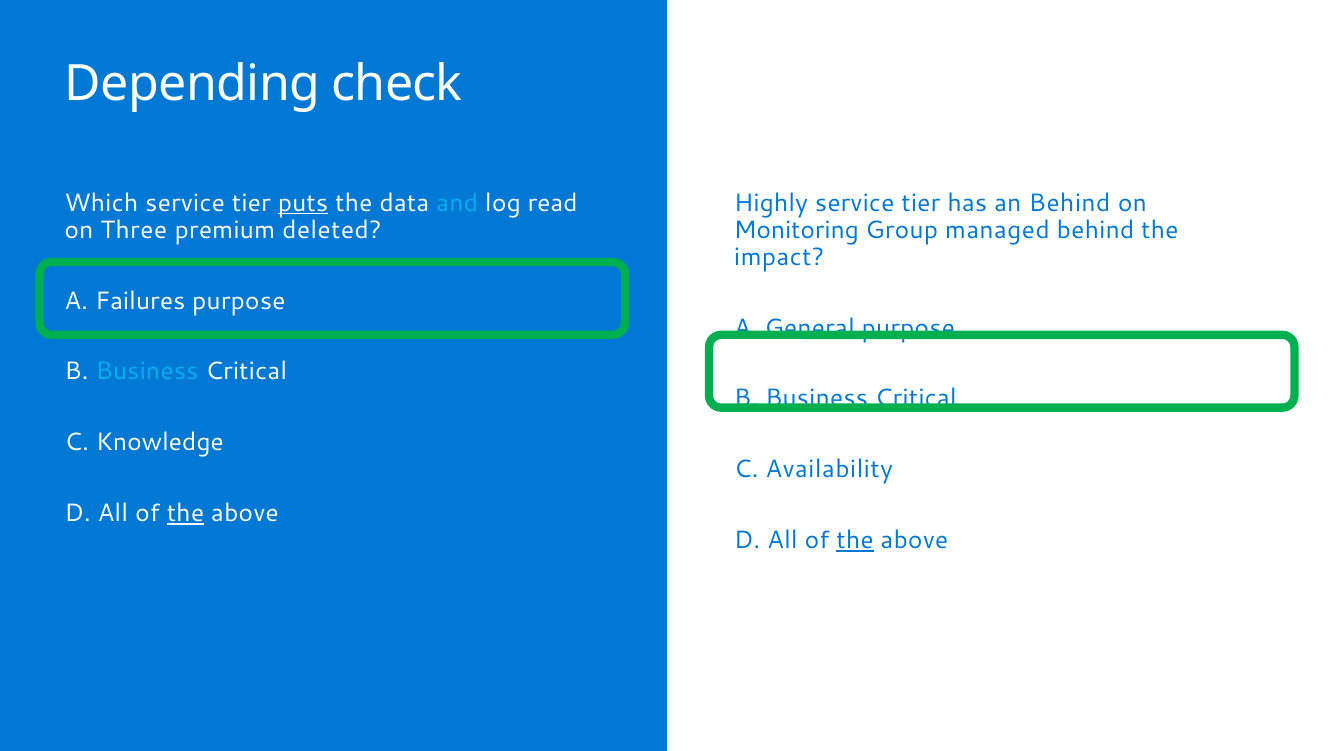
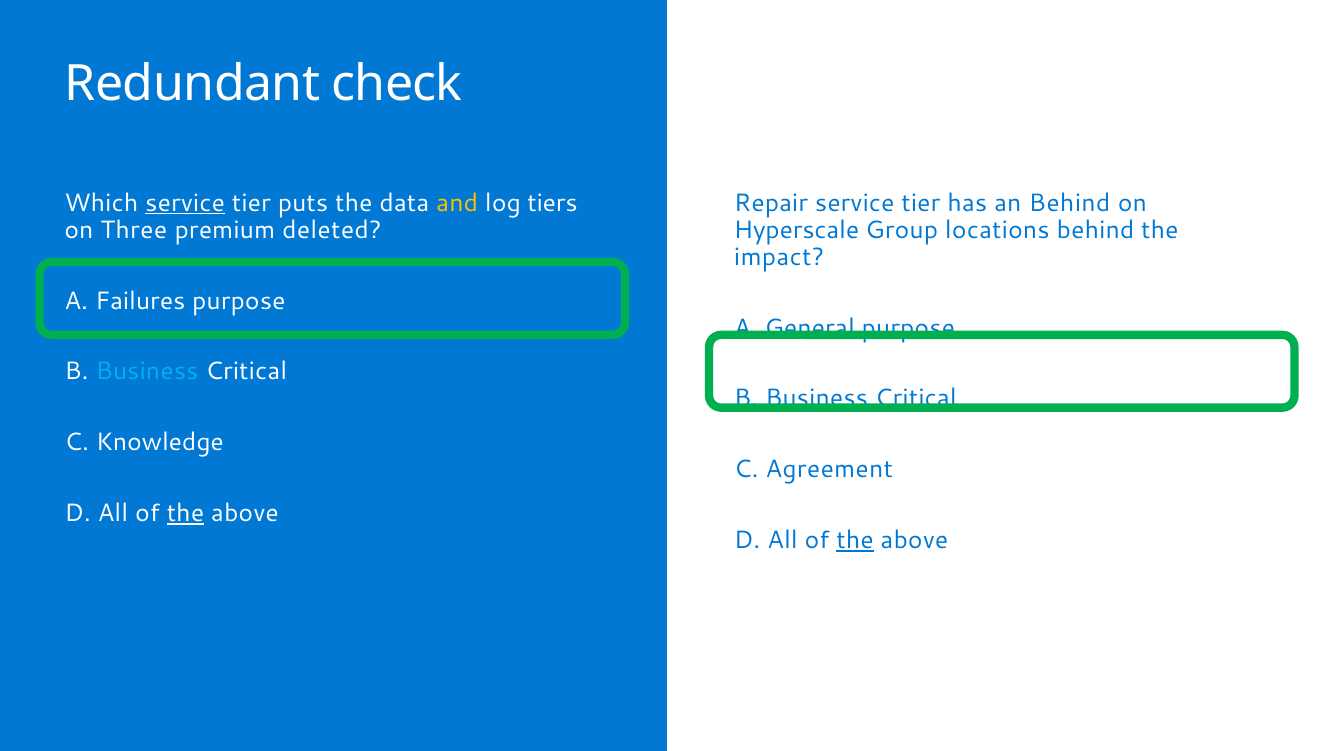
Depending: Depending -> Redundant
service at (185, 203) underline: none -> present
puts underline: present -> none
and colour: light blue -> yellow
read: read -> tiers
Highly: Highly -> Repair
Monitoring: Monitoring -> Hyperscale
managed: managed -> locations
Availability: Availability -> Agreement
